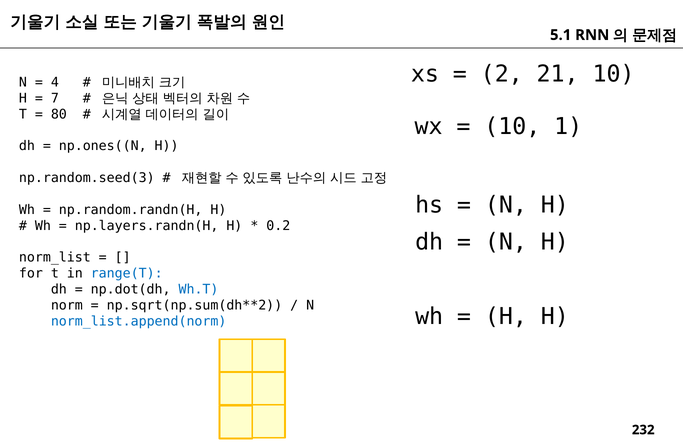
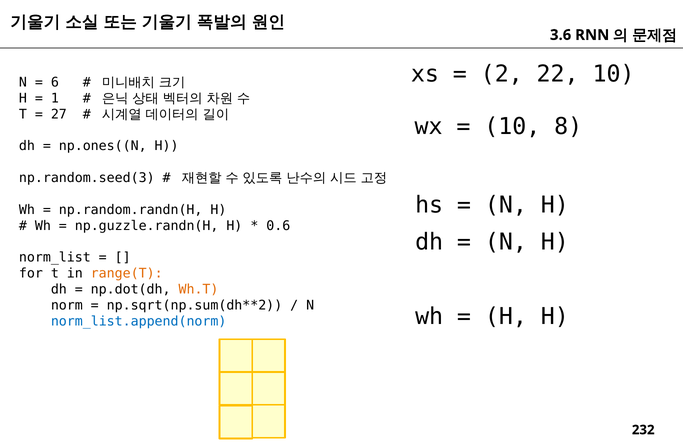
5.1: 5.1 -> 3.6
21: 21 -> 22
4: 4 -> 6
7: 7 -> 1
80: 80 -> 27
1: 1 -> 8
np.layers.randn(H: np.layers.randn(H -> np.guzzle.randn(H
0.2: 0.2 -> 0.6
range(T colour: blue -> orange
Wh.T colour: blue -> orange
